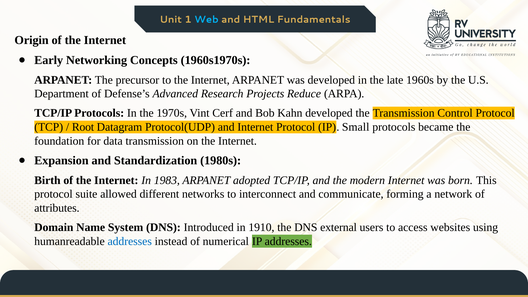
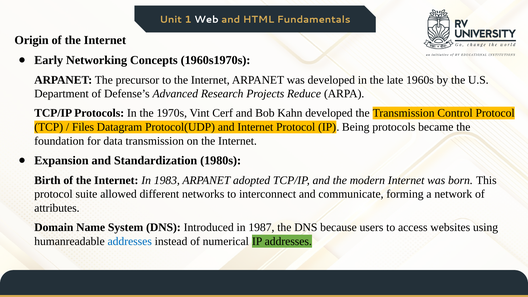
Web colour: light blue -> white
Root: Root -> Files
Small: Small -> Being
1910: 1910 -> 1987
external: external -> because
